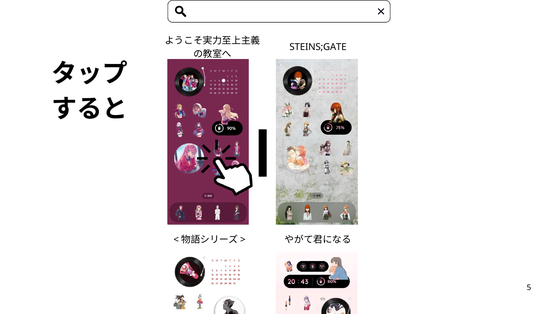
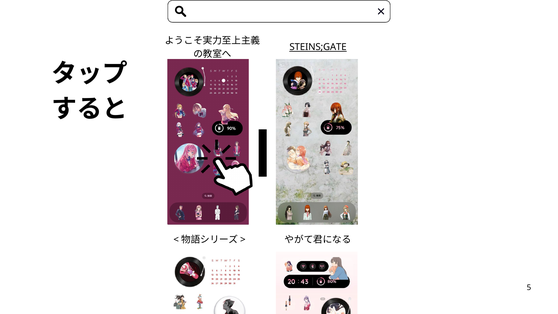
STEINS;GATE underline: none -> present
